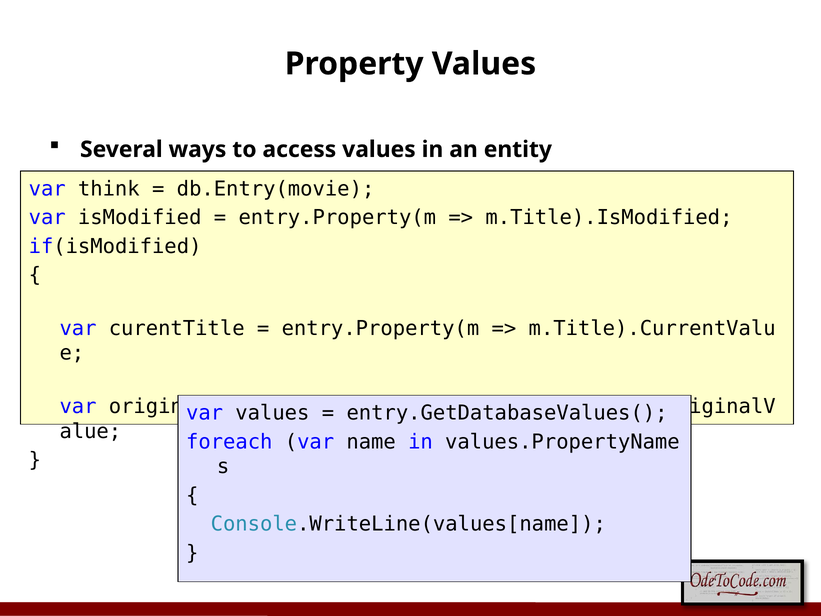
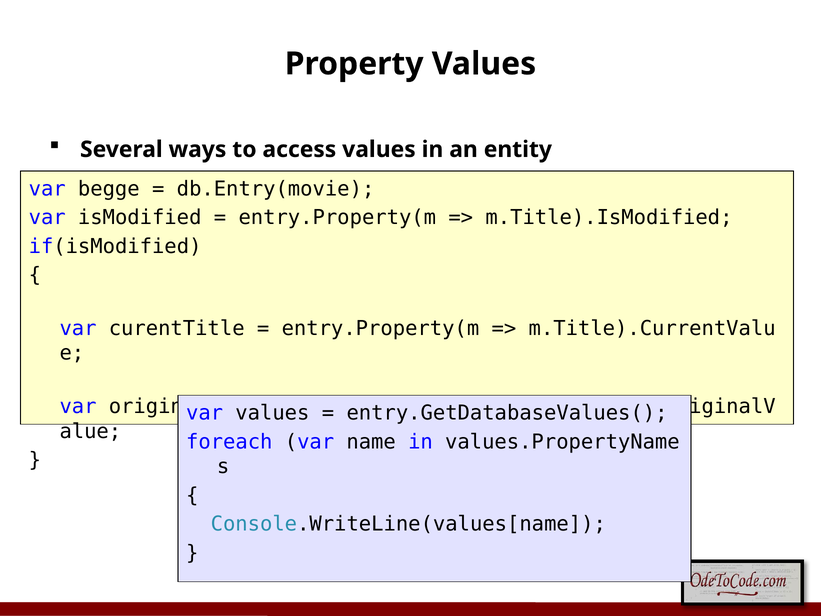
think: think -> begge
